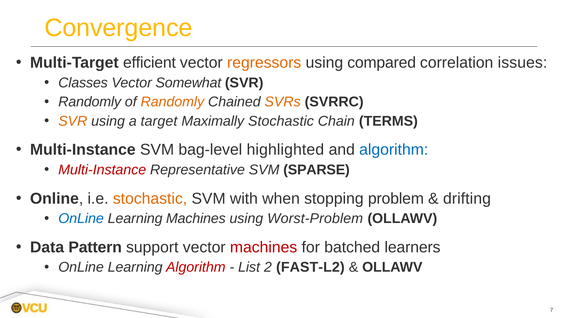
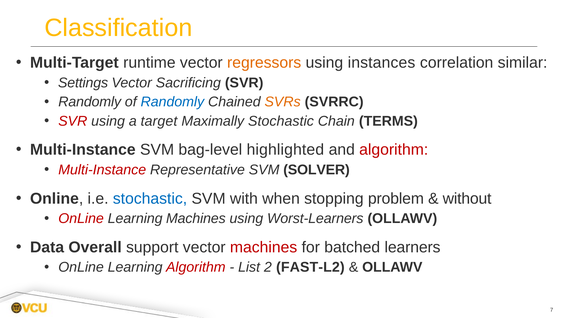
Convergence: Convergence -> Classification
efficient: efficient -> runtime
compared: compared -> instances
issues: issues -> similar
Classes: Classes -> Settings
Somewhat: Somewhat -> Sacrificing
Randomly at (172, 102) colour: orange -> blue
SVR at (73, 121) colour: orange -> red
algorithm at (394, 150) colour: blue -> red
SPARSE: SPARSE -> SOLVER
stochastic at (150, 198) colour: orange -> blue
drifting: drifting -> without
OnLine at (81, 218) colour: blue -> red
Worst-Problem: Worst-Problem -> Worst-Learners
Pattern: Pattern -> Overall
